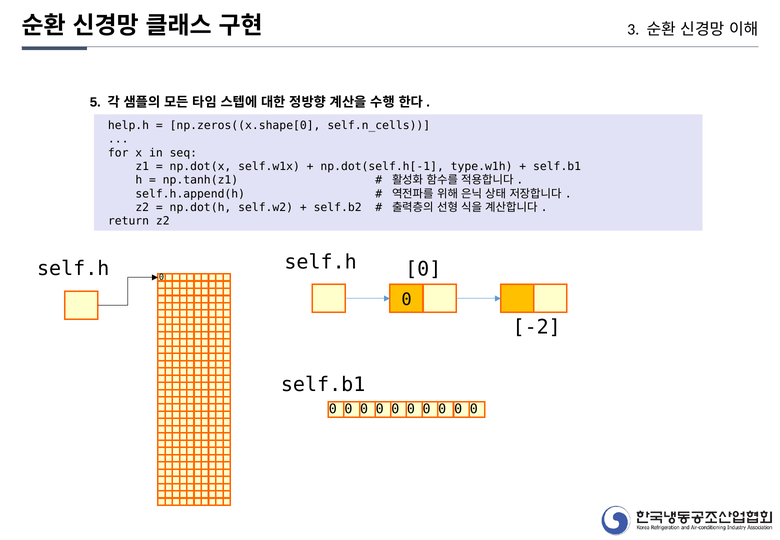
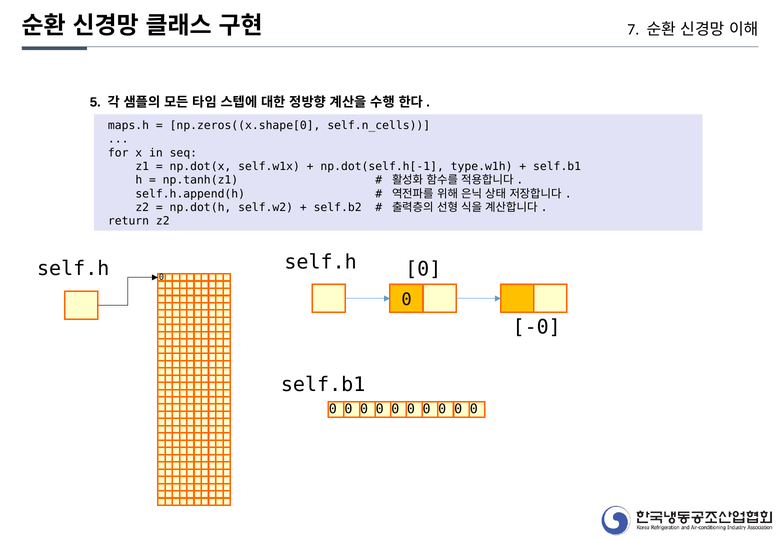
3: 3 -> 7
help.h: help.h -> maps.h
-2: -2 -> -0
